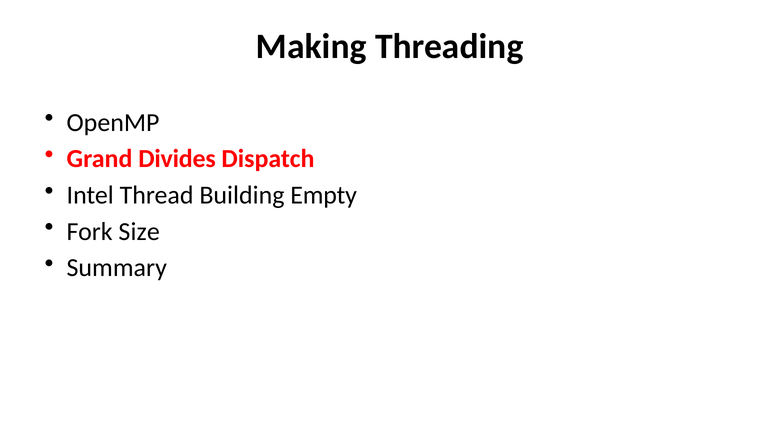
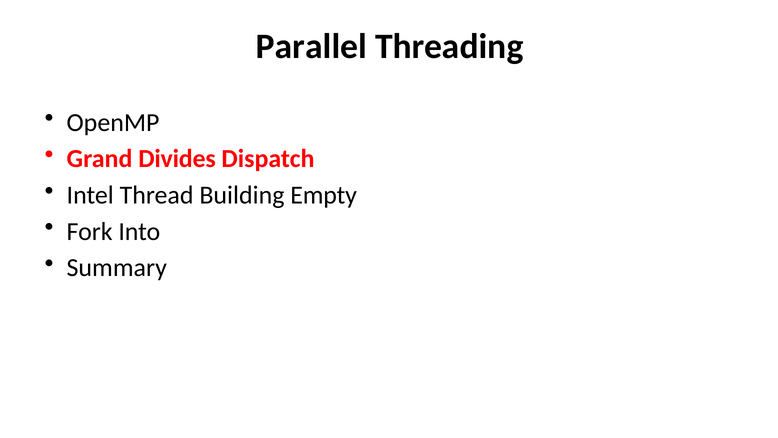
Making: Making -> Parallel
Size: Size -> Into
